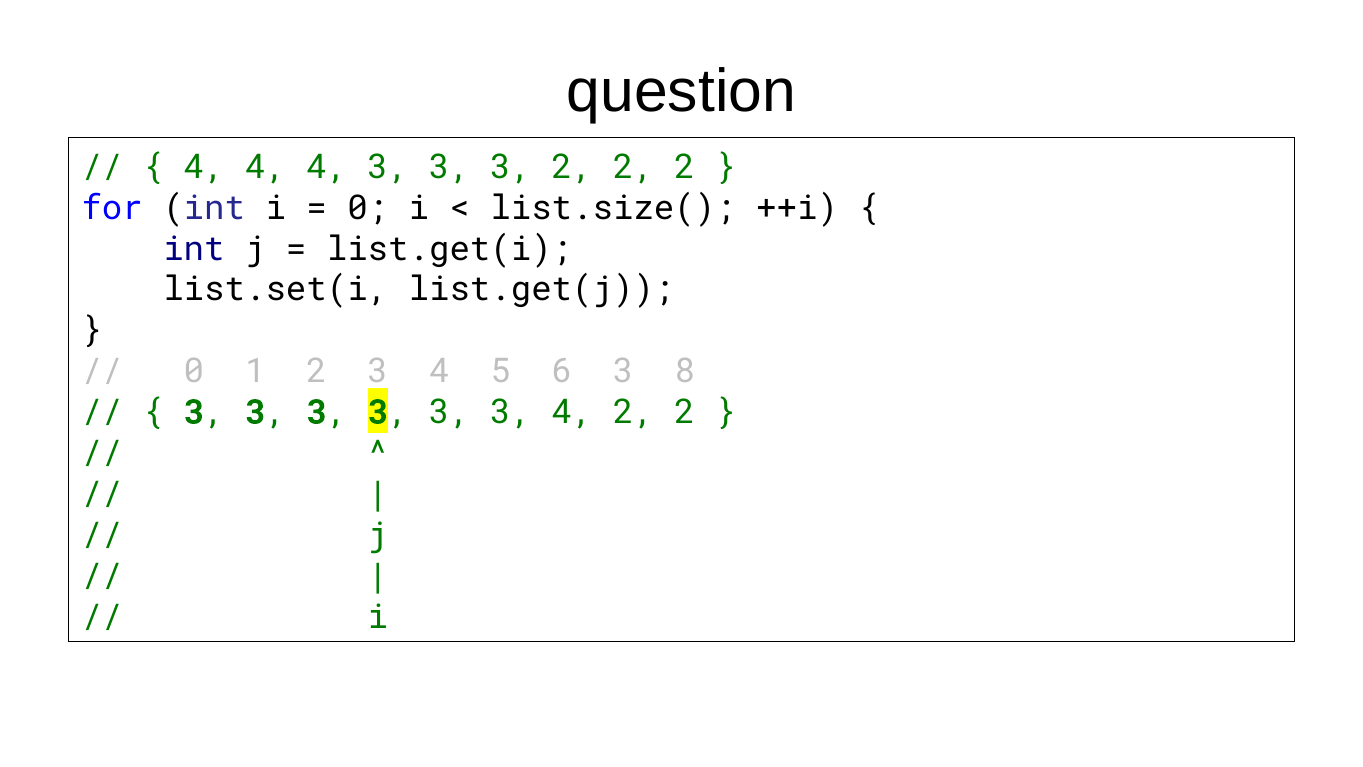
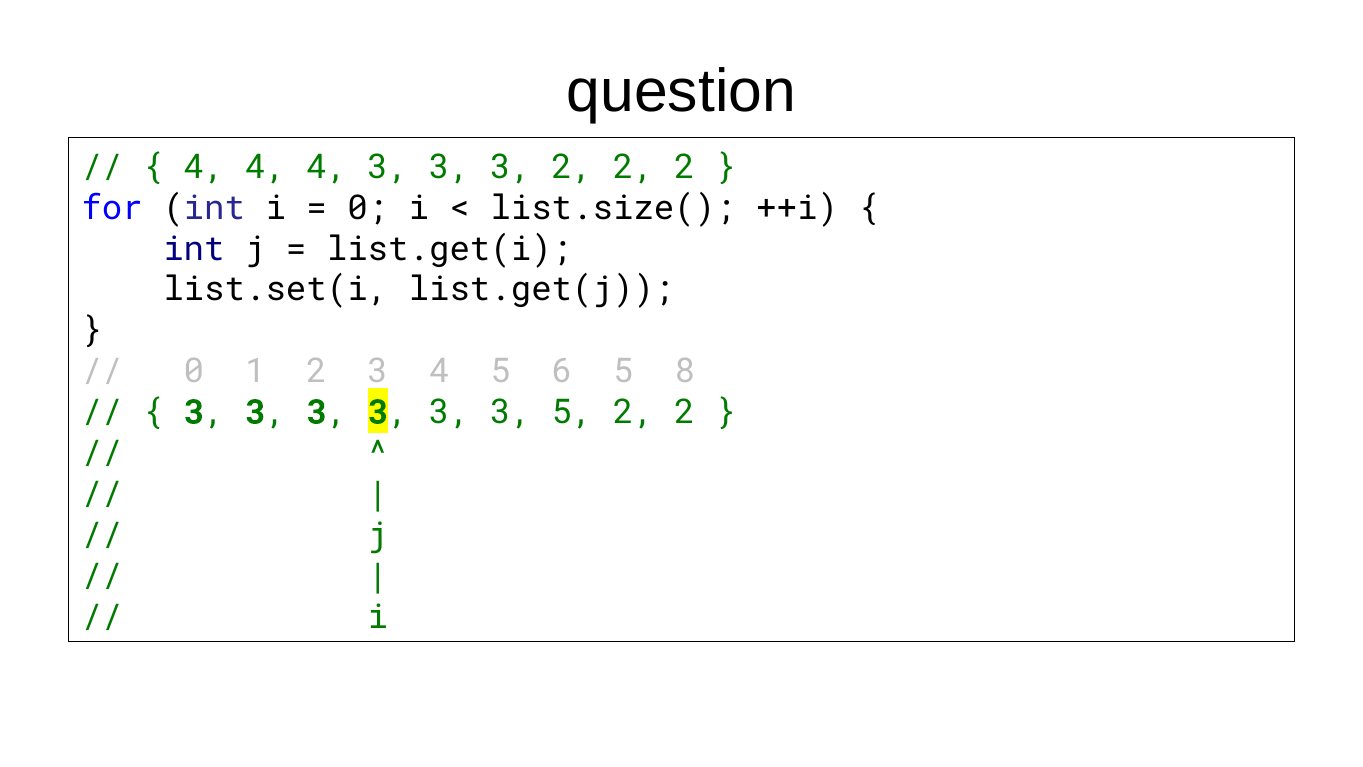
6 3: 3 -> 5
3 3 4: 4 -> 5
